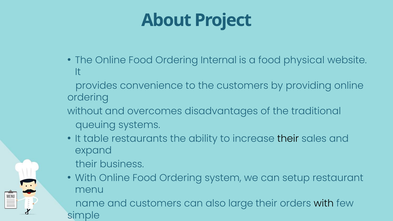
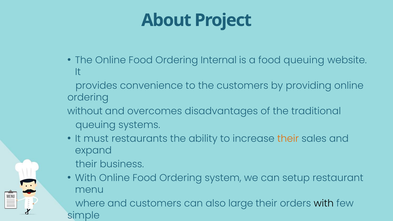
food physical: physical -> queuing
table: table -> must
their at (288, 139) colour: black -> orange
name: name -> where
